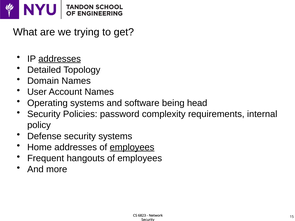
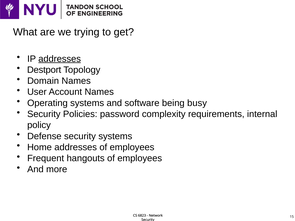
Detailed: Detailed -> Destport
head: head -> busy
employees at (132, 147) underline: present -> none
